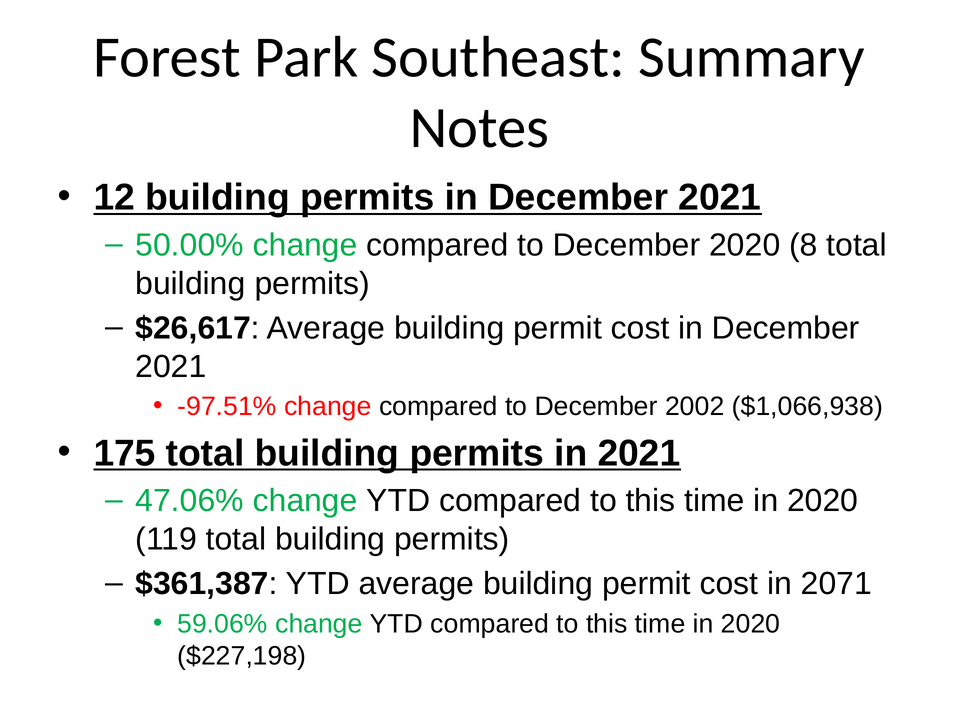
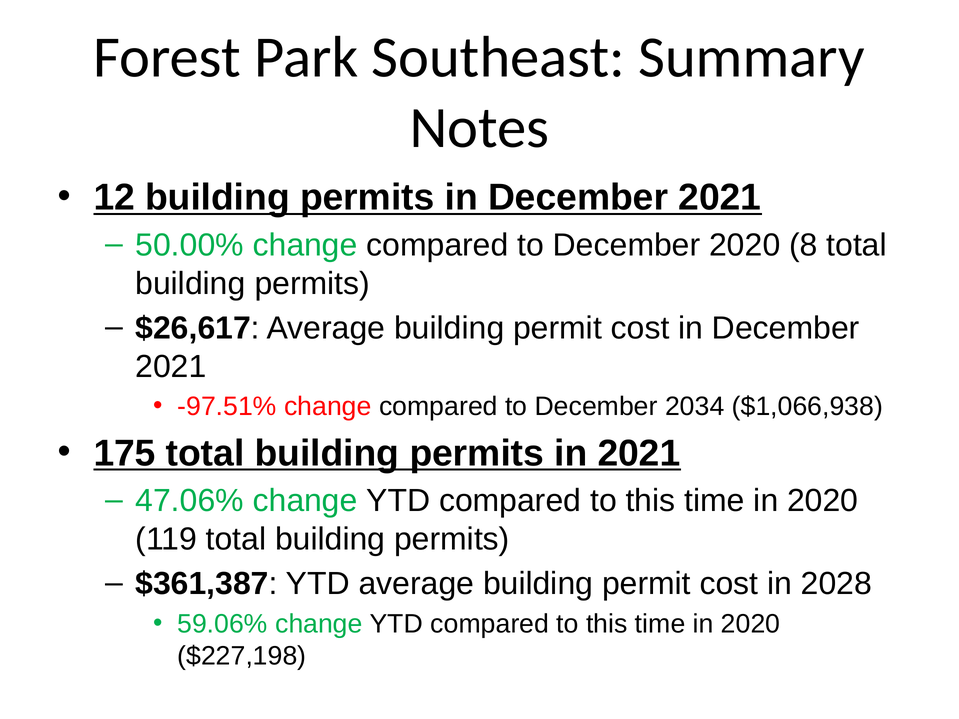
2002: 2002 -> 2034
2071: 2071 -> 2028
